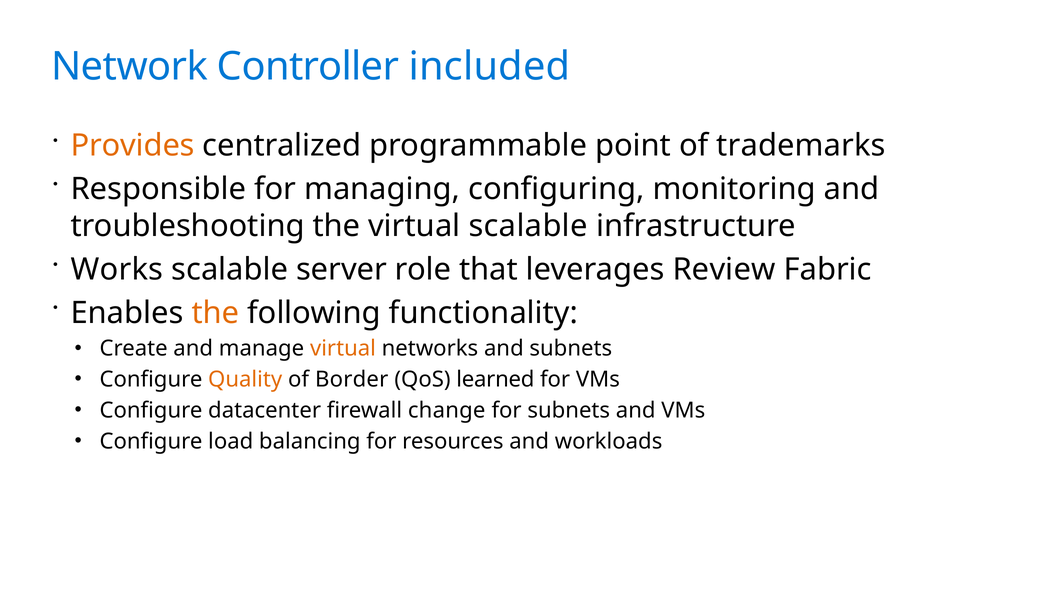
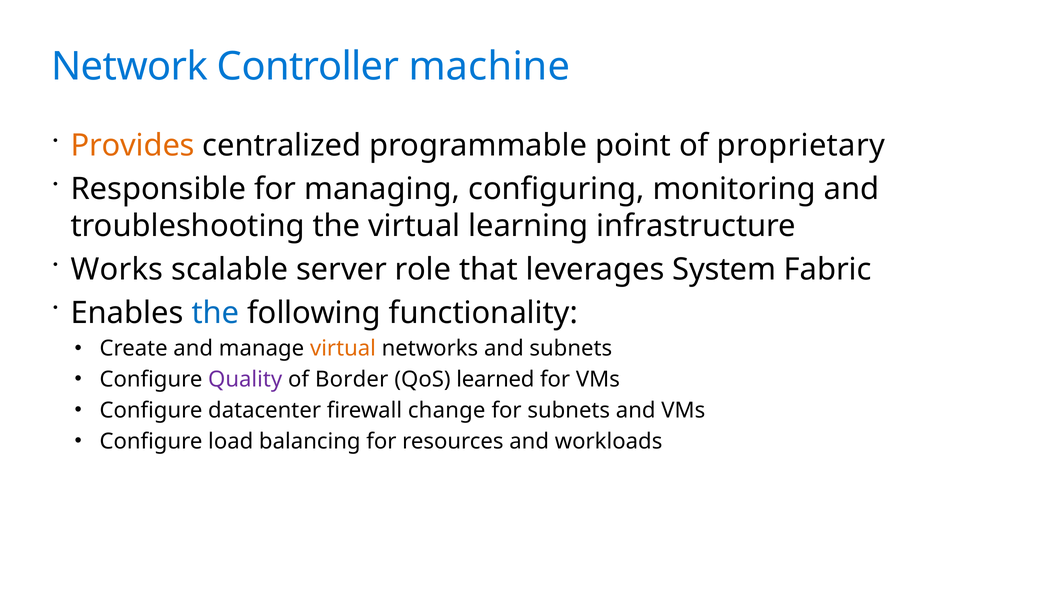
included: included -> machine
trademarks: trademarks -> proprietary
virtual scalable: scalable -> learning
Review: Review -> System
the at (215, 313) colour: orange -> blue
Quality colour: orange -> purple
